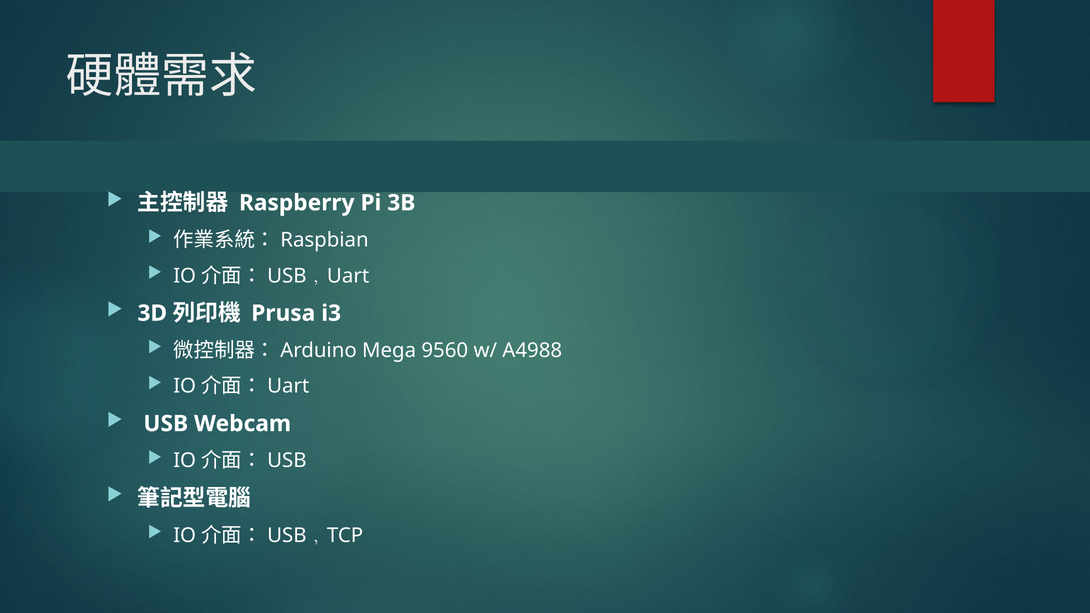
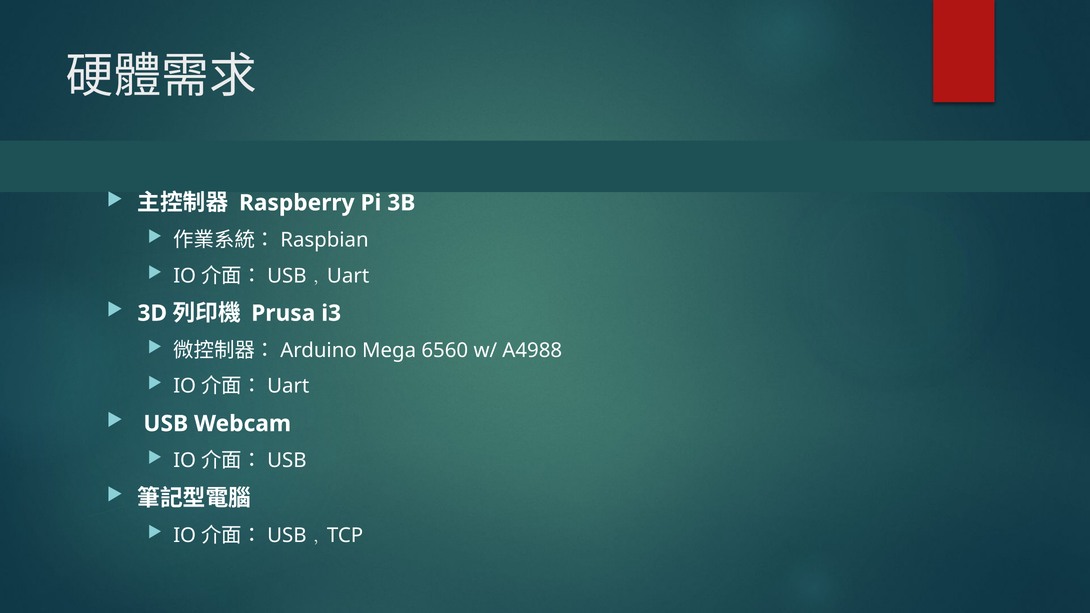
9560: 9560 -> 6560
